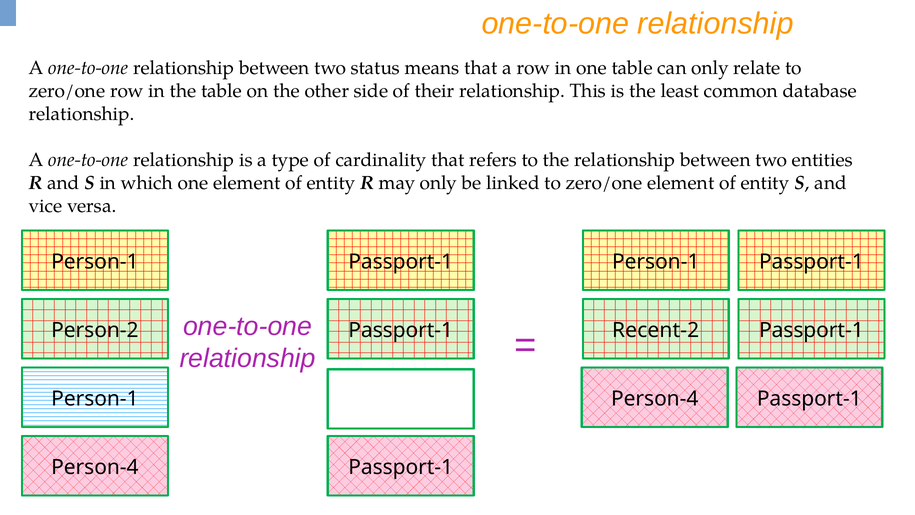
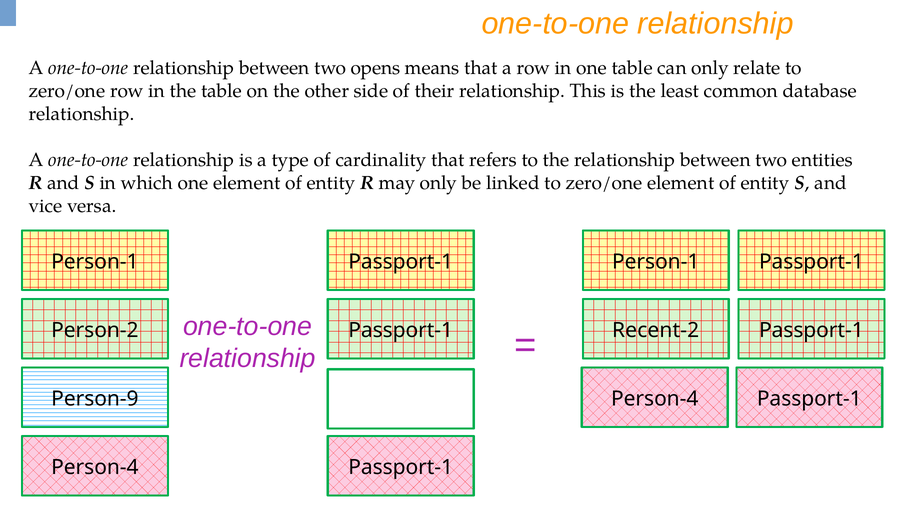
status: status -> opens
Person-1 at (95, 398): Person-1 -> Person-9
